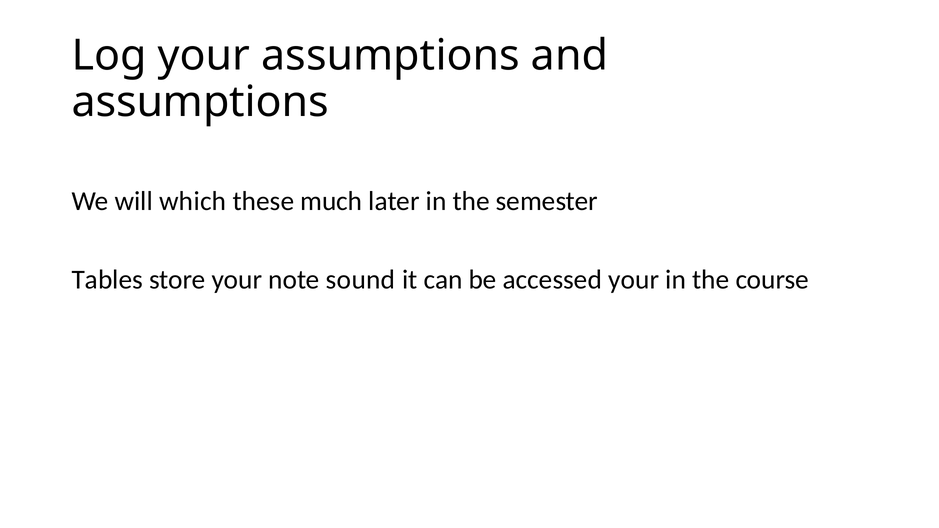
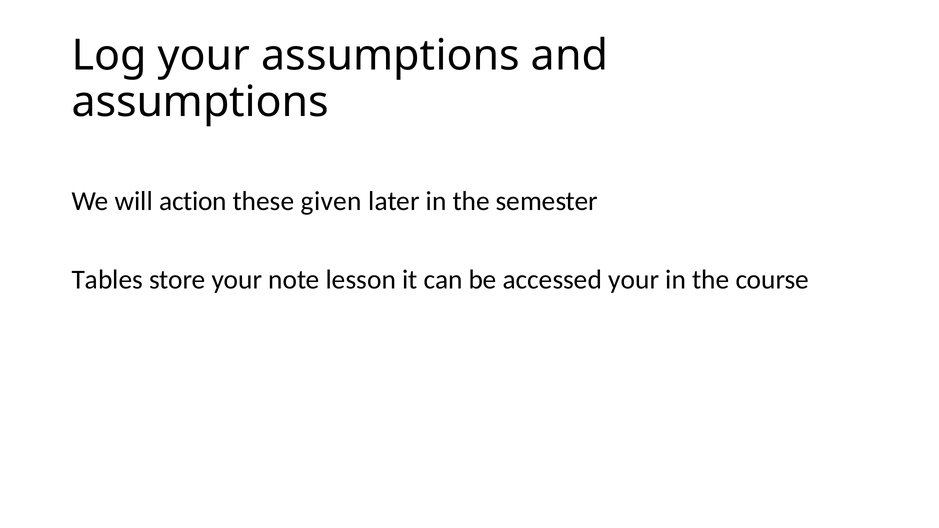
which: which -> action
much: much -> given
sound: sound -> lesson
